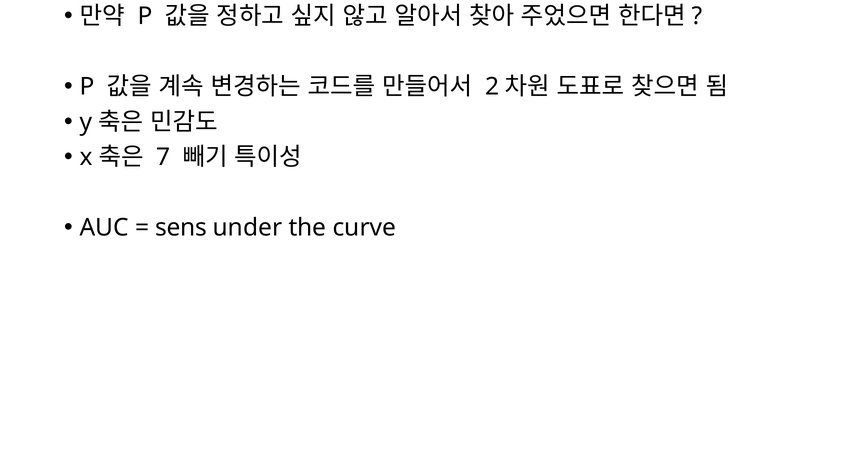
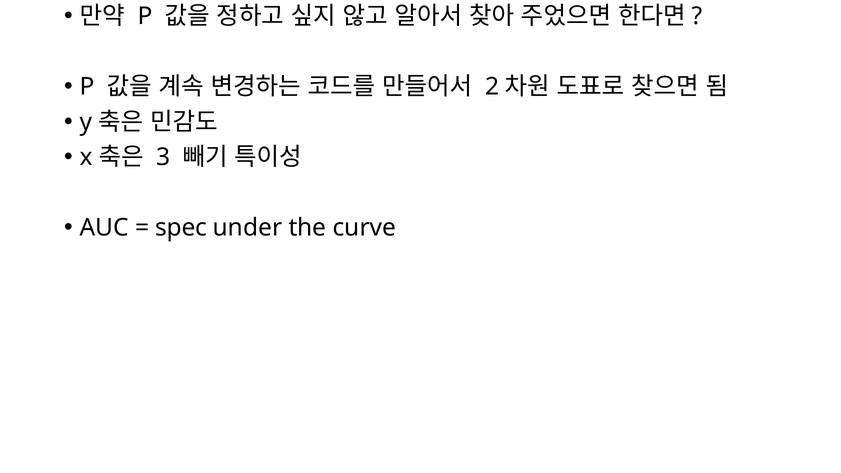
7: 7 -> 3
sens: sens -> spec
